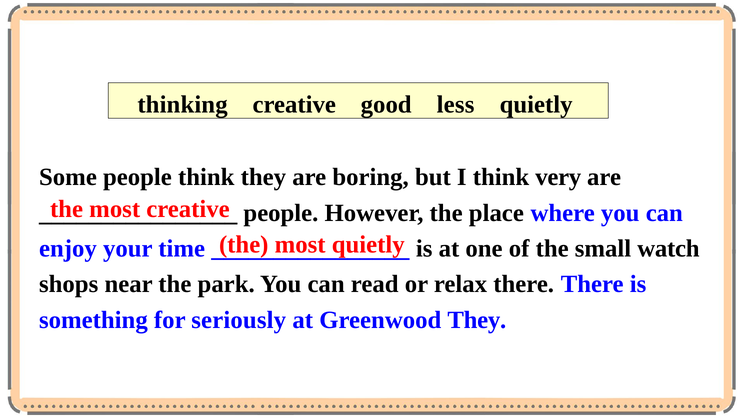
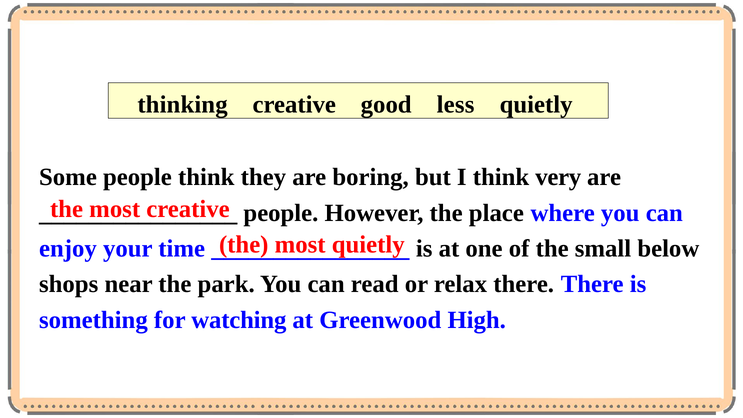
watch: watch -> below
seriously: seriously -> watching
Greenwood They: They -> High
